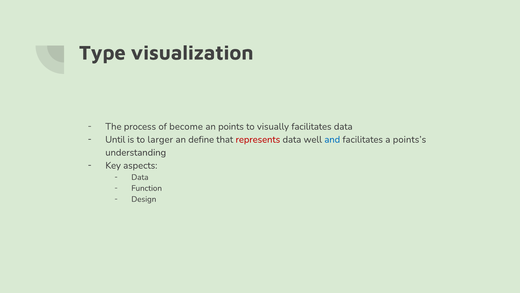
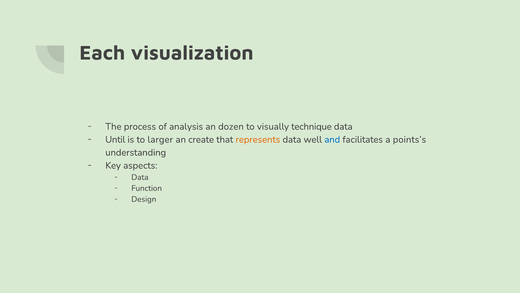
Type: Type -> Each
become: become -> analysis
points: points -> dozen
visually facilitates: facilitates -> technique
define: define -> create
represents colour: red -> orange
